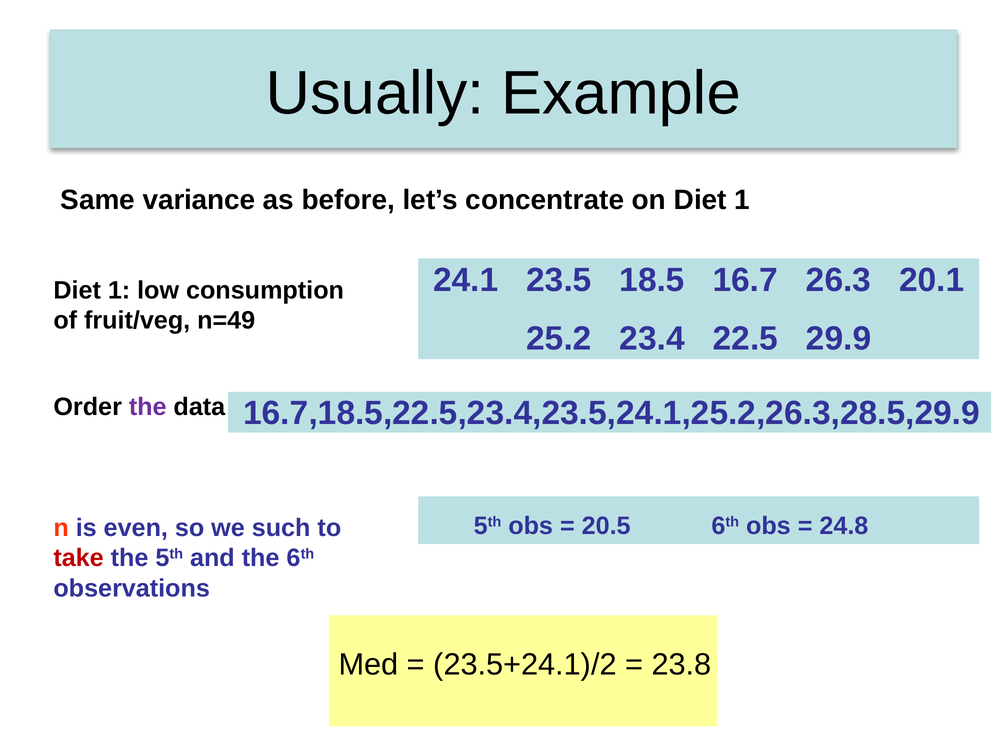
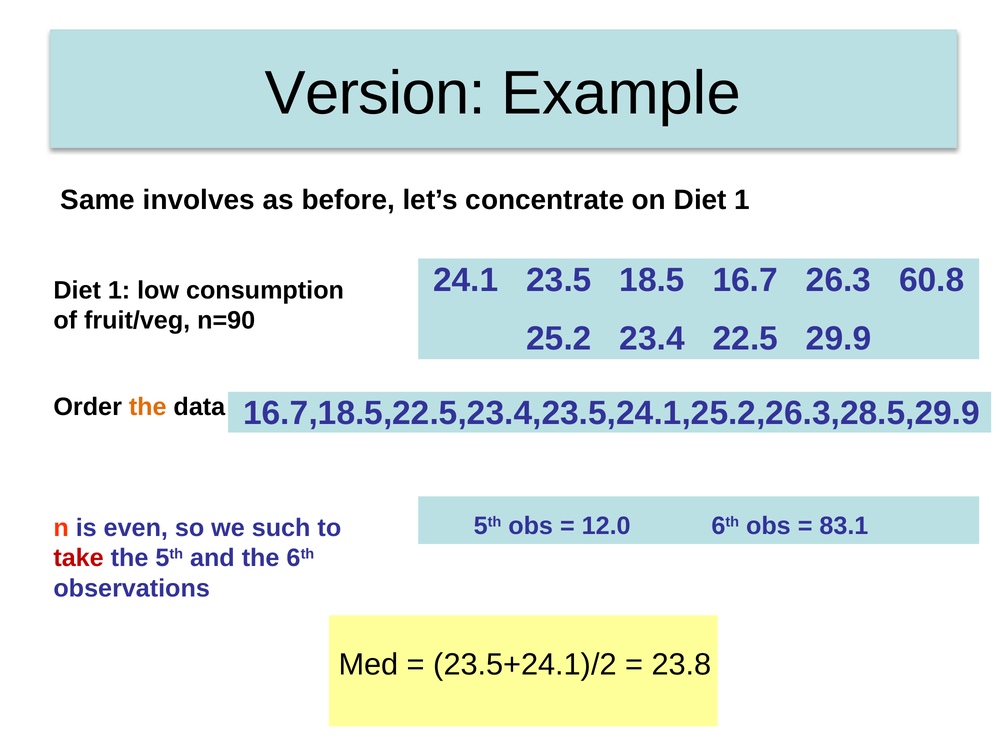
Usually: Usually -> Version
variance: variance -> involves
20.1: 20.1 -> 60.8
n=49: n=49 -> n=90
the at (148, 407) colour: purple -> orange
20.5: 20.5 -> 12.0
24.8: 24.8 -> 83.1
